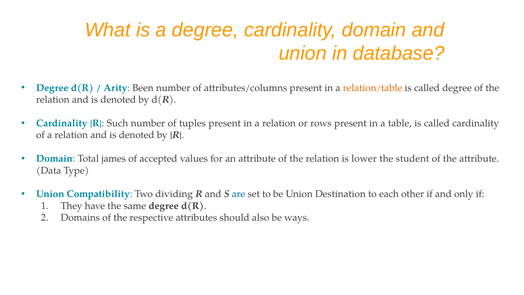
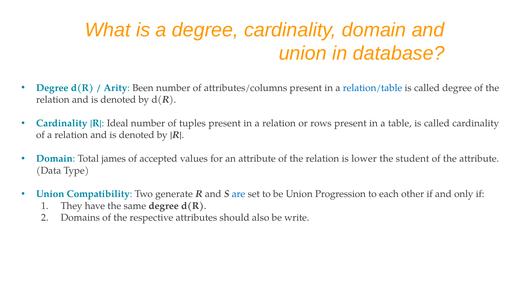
relation/table colour: orange -> blue
Such: Such -> Ideal
dividing: dividing -> generate
Destination: Destination -> Progression
ways: ways -> write
